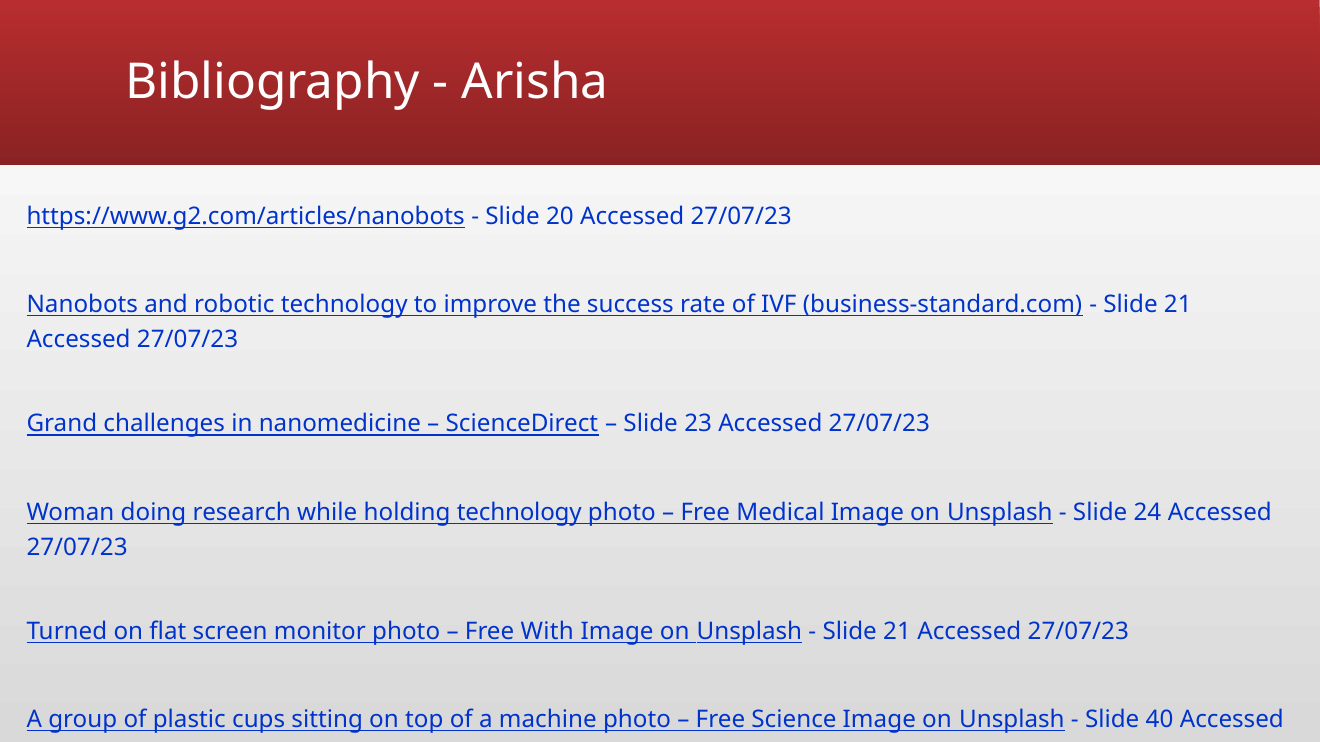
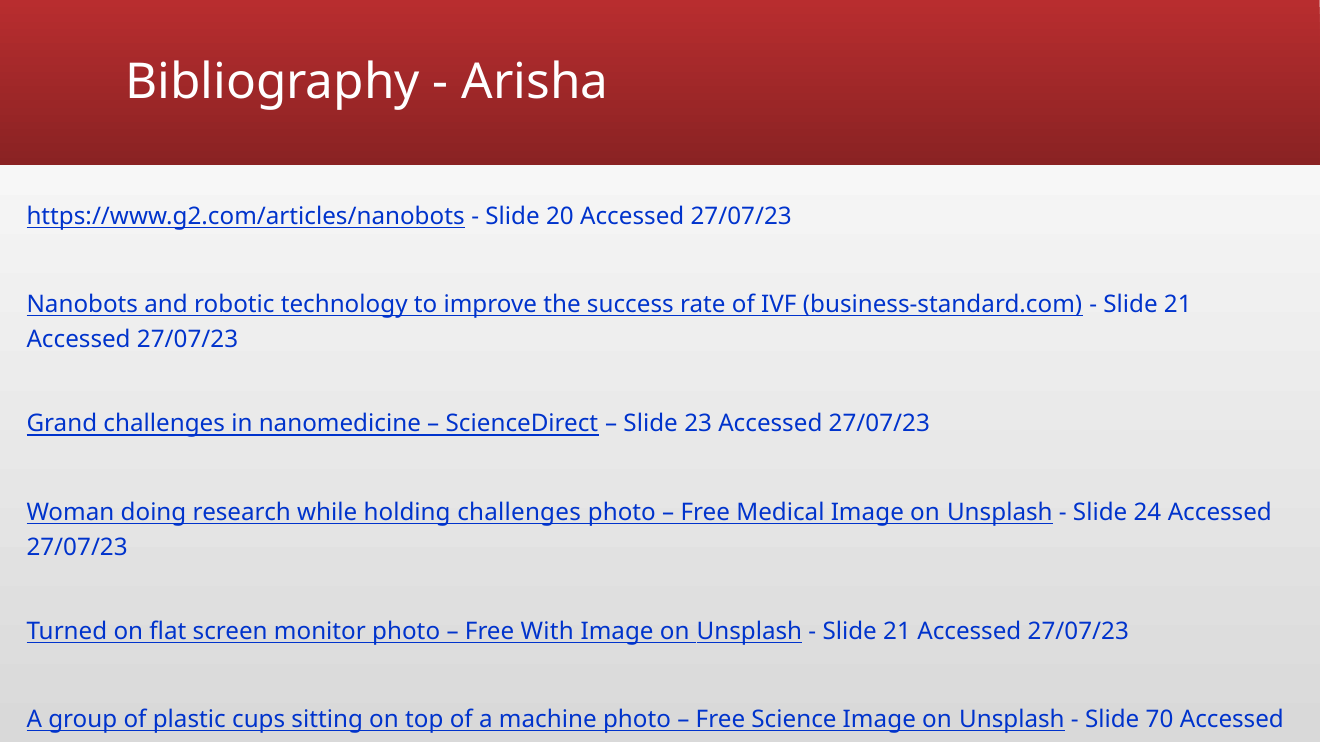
holding technology: technology -> challenges
40: 40 -> 70
